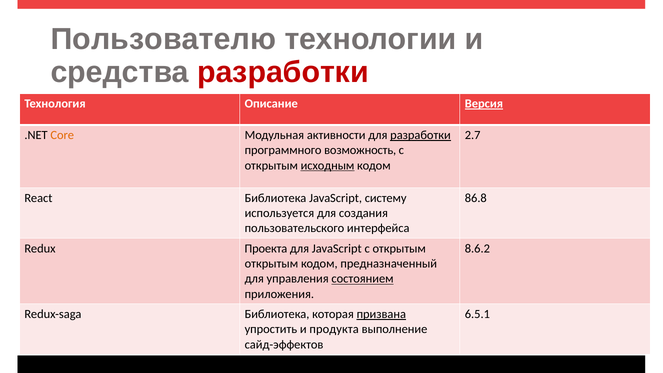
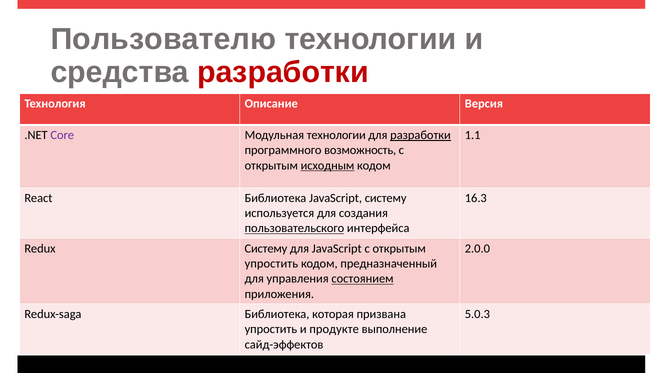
Версия underline: present -> none
Core colour: orange -> purple
Модульная активности: активности -> технологии
2.7: 2.7 -> 1.1
86.8: 86.8 -> 16.3
пользовательского underline: none -> present
Redux Проекта: Проекта -> Систему
8.6.2: 8.6.2 -> 2.0.0
открытым at (271, 264): открытым -> упростить
призвана underline: present -> none
6.5.1: 6.5.1 -> 5.0.3
продукта: продукта -> продукте
